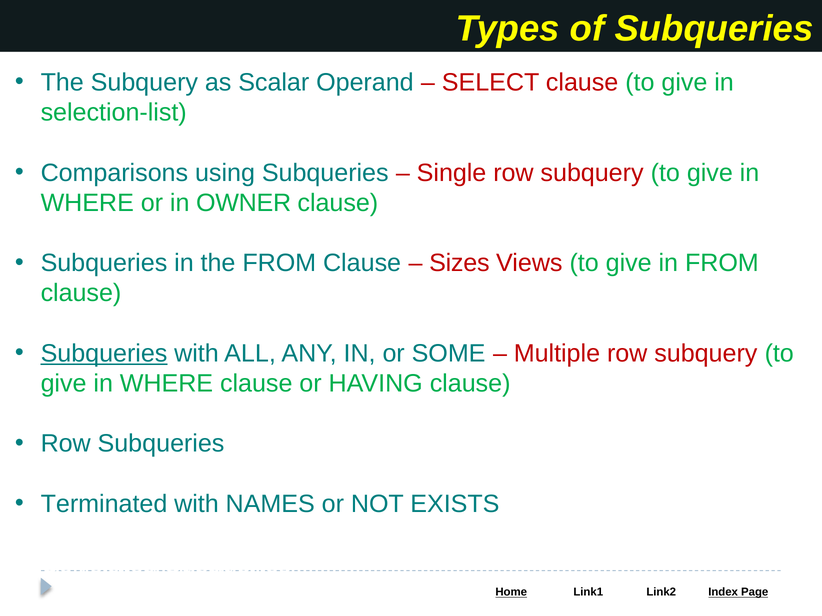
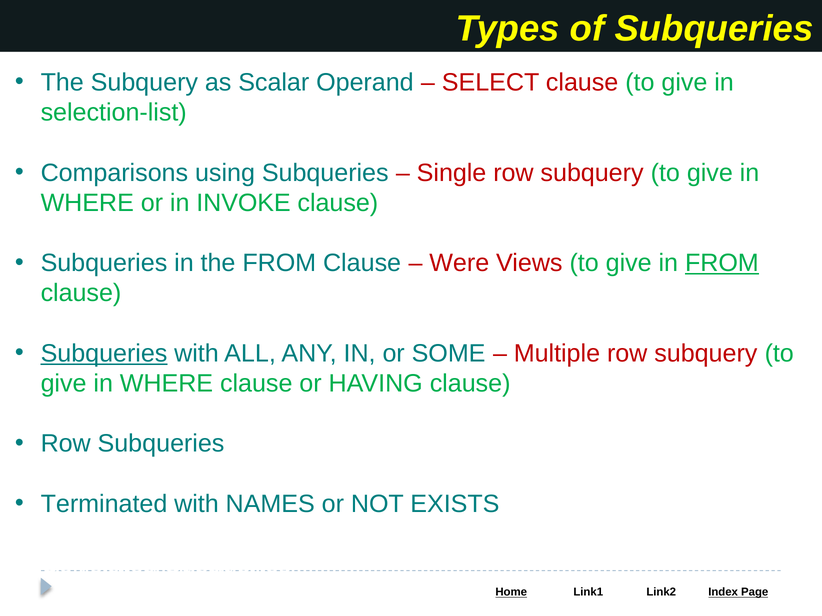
OWNER: OWNER -> INVOKE
Sizes: Sizes -> Were
FROM at (722, 263) underline: none -> present
